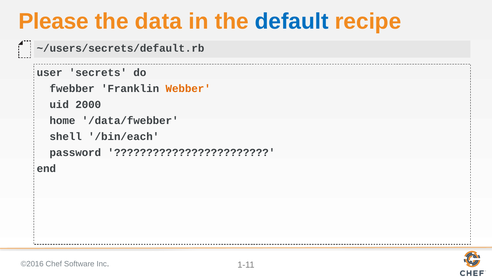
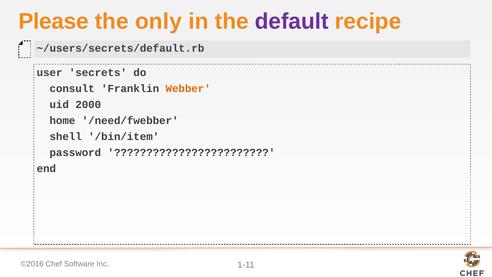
data: data -> only
default colour: blue -> purple
fwebber: fwebber -> consult
/data/fwebber: /data/fwebber -> /need/fwebber
/bin/each: /bin/each -> /bin/item
